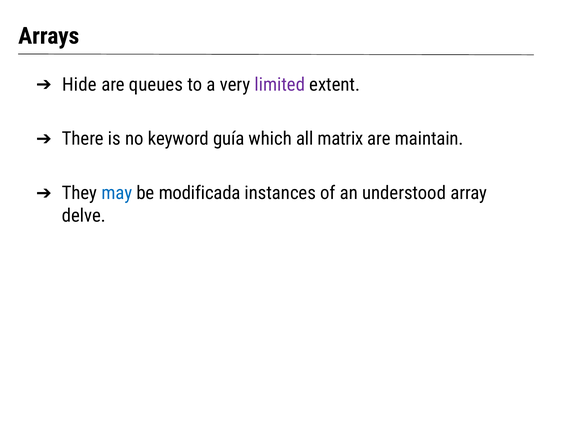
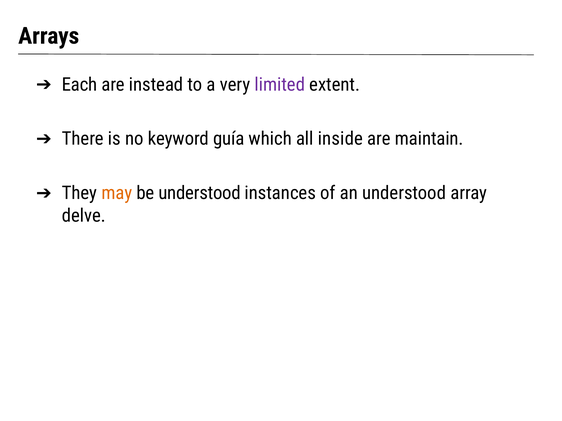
Hide: Hide -> Each
queues: queues -> instead
matrix: matrix -> inside
may colour: blue -> orange
be modificada: modificada -> understood
